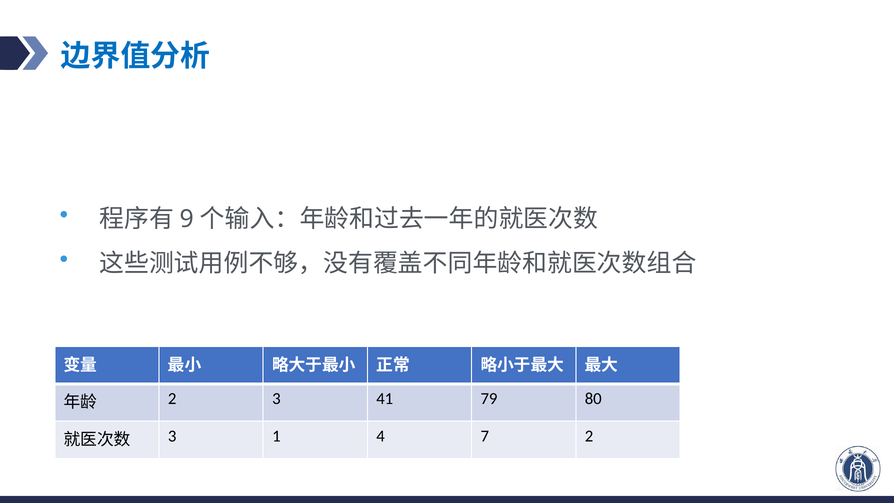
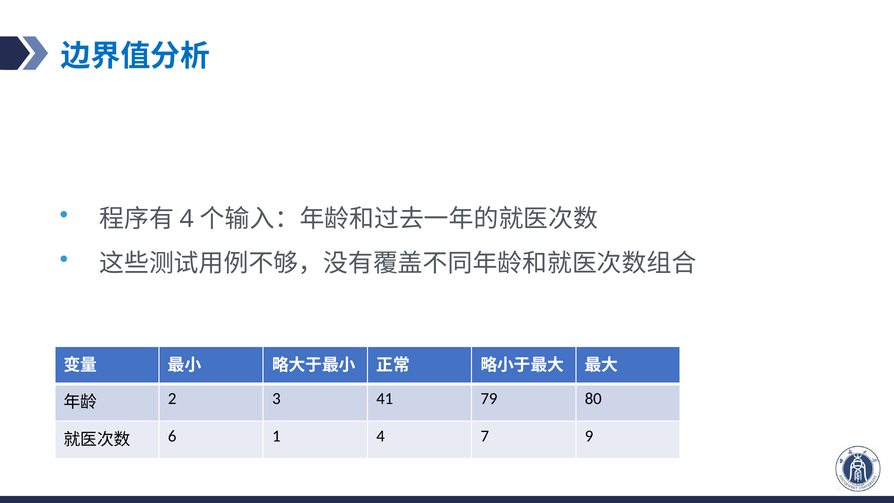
9 at (187, 219): 9 -> 4
3 at (172, 436): 3 -> 6
7 2: 2 -> 9
